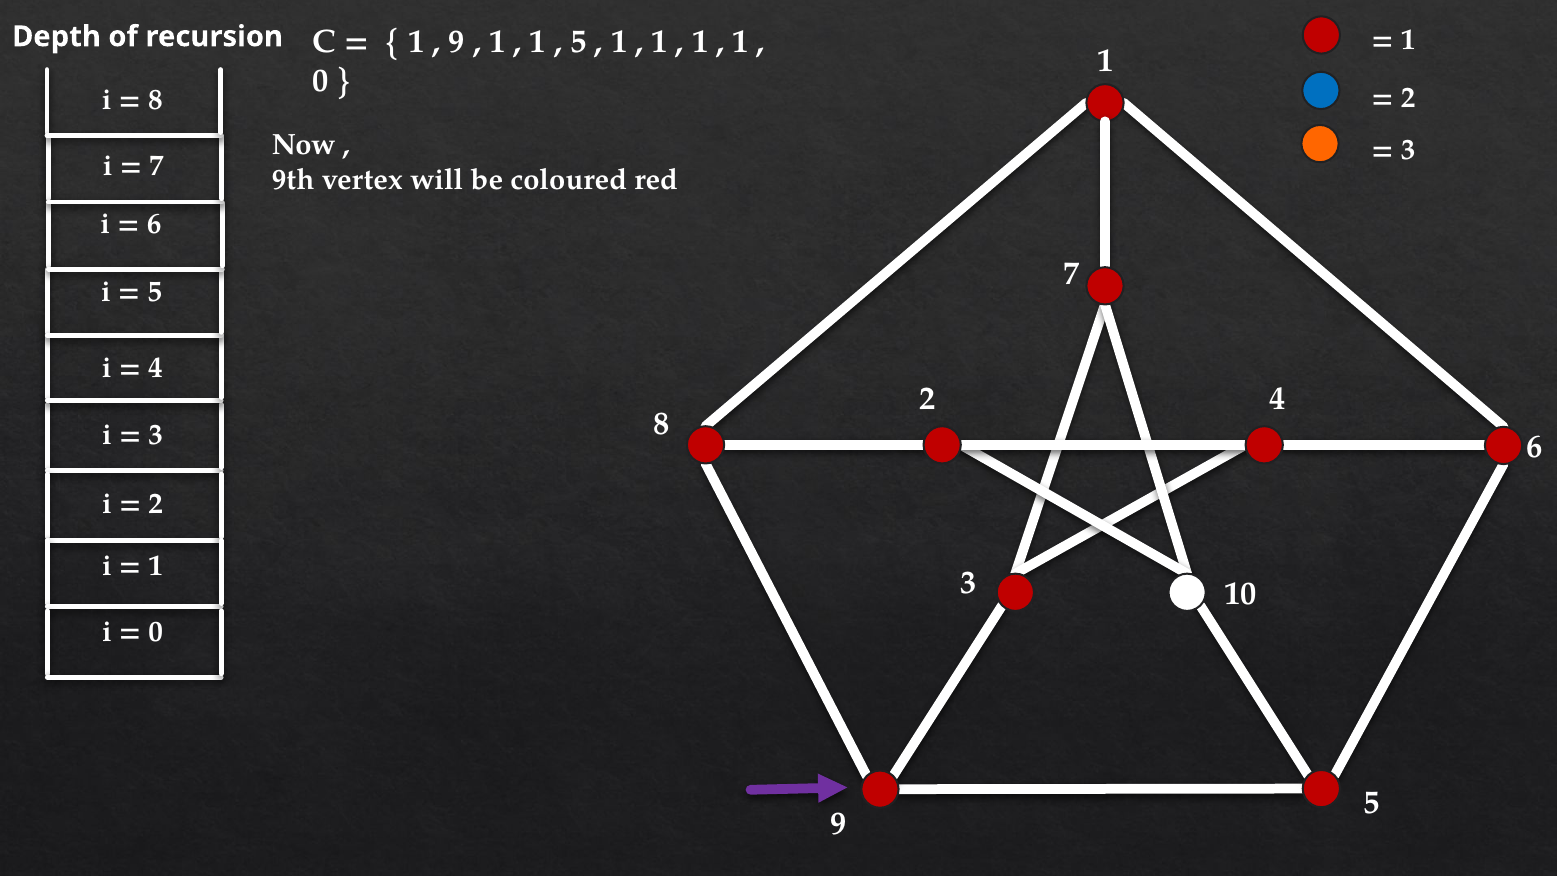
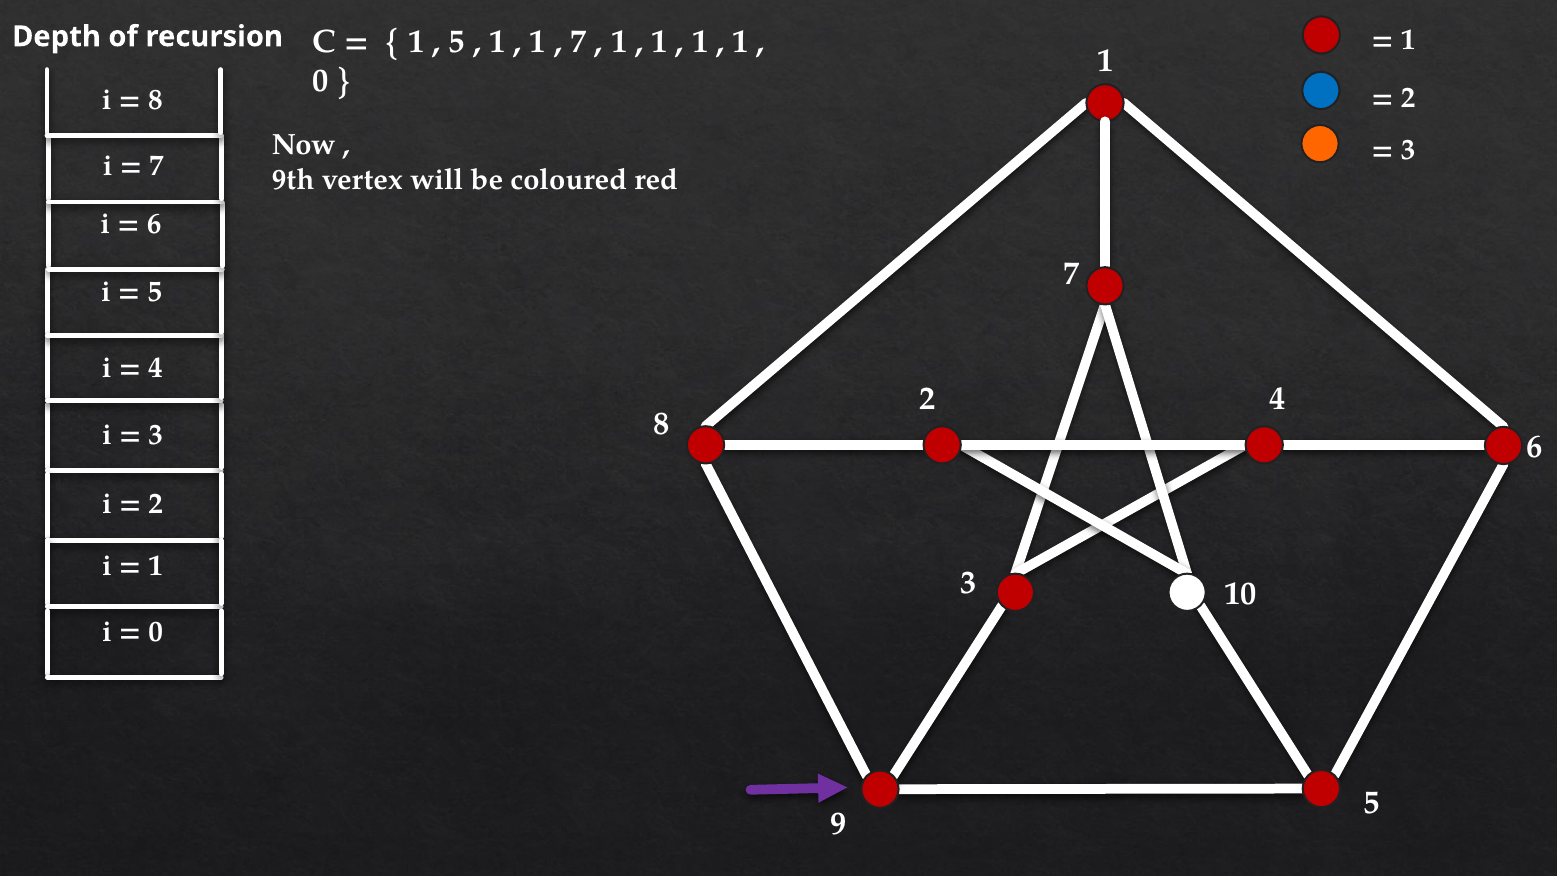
9 at (457, 42): 9 -> 5
5 at (579, 42): 5 -> 7
